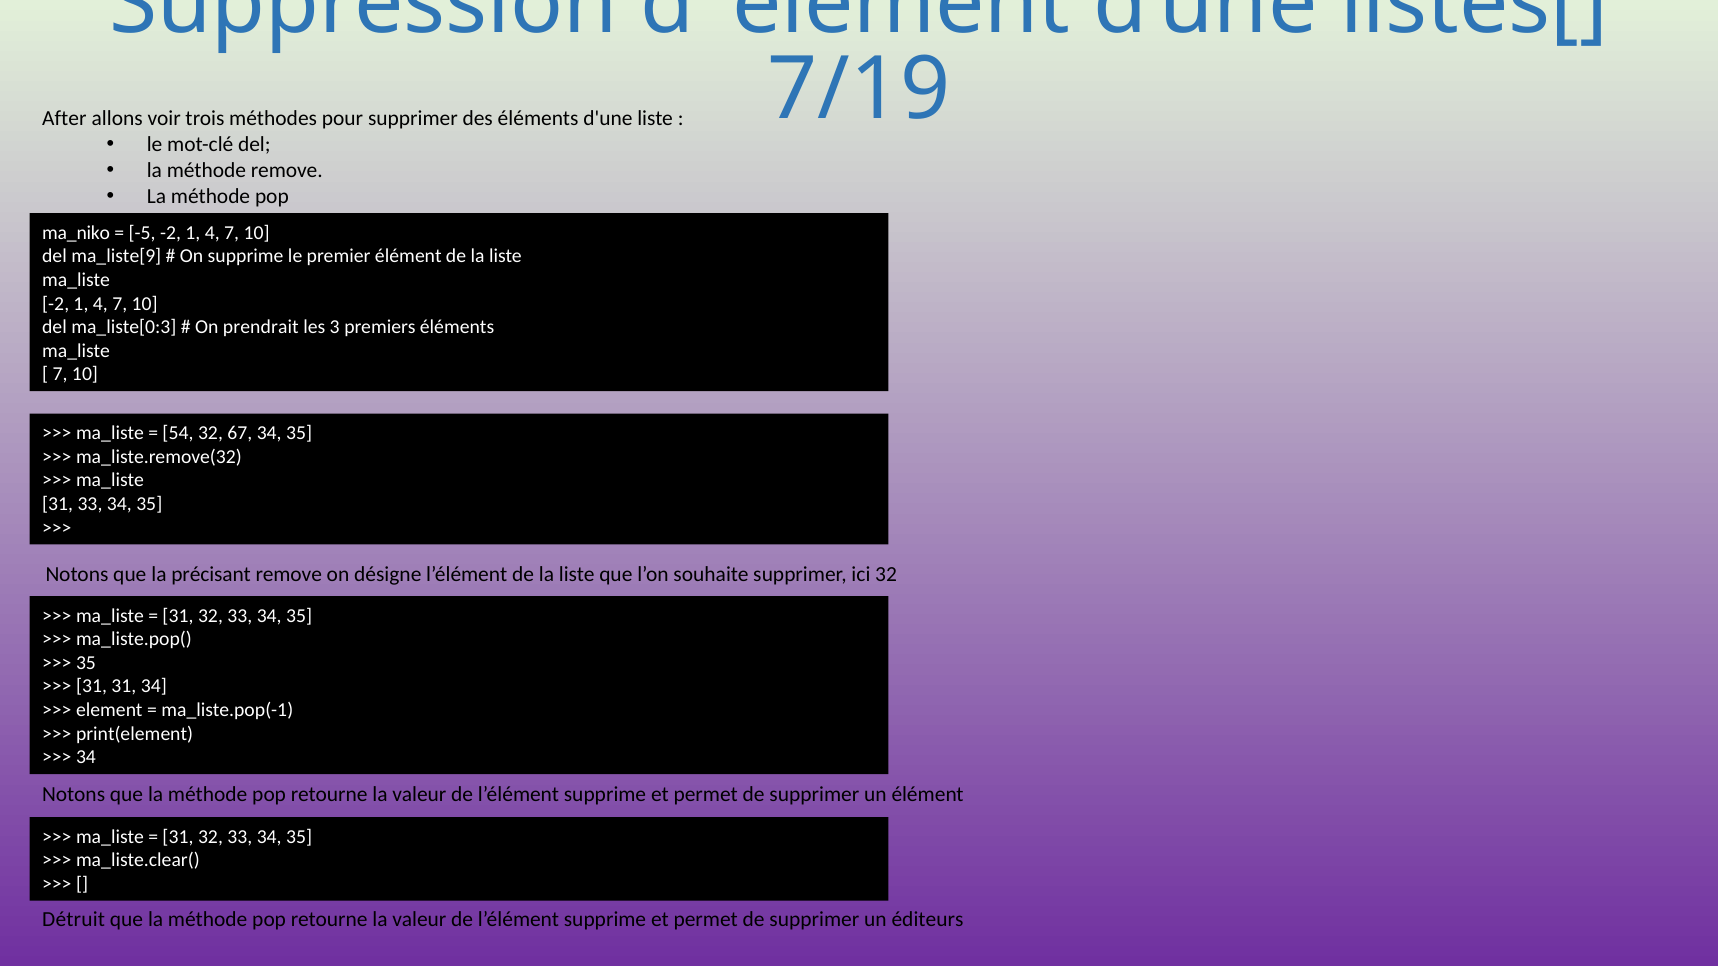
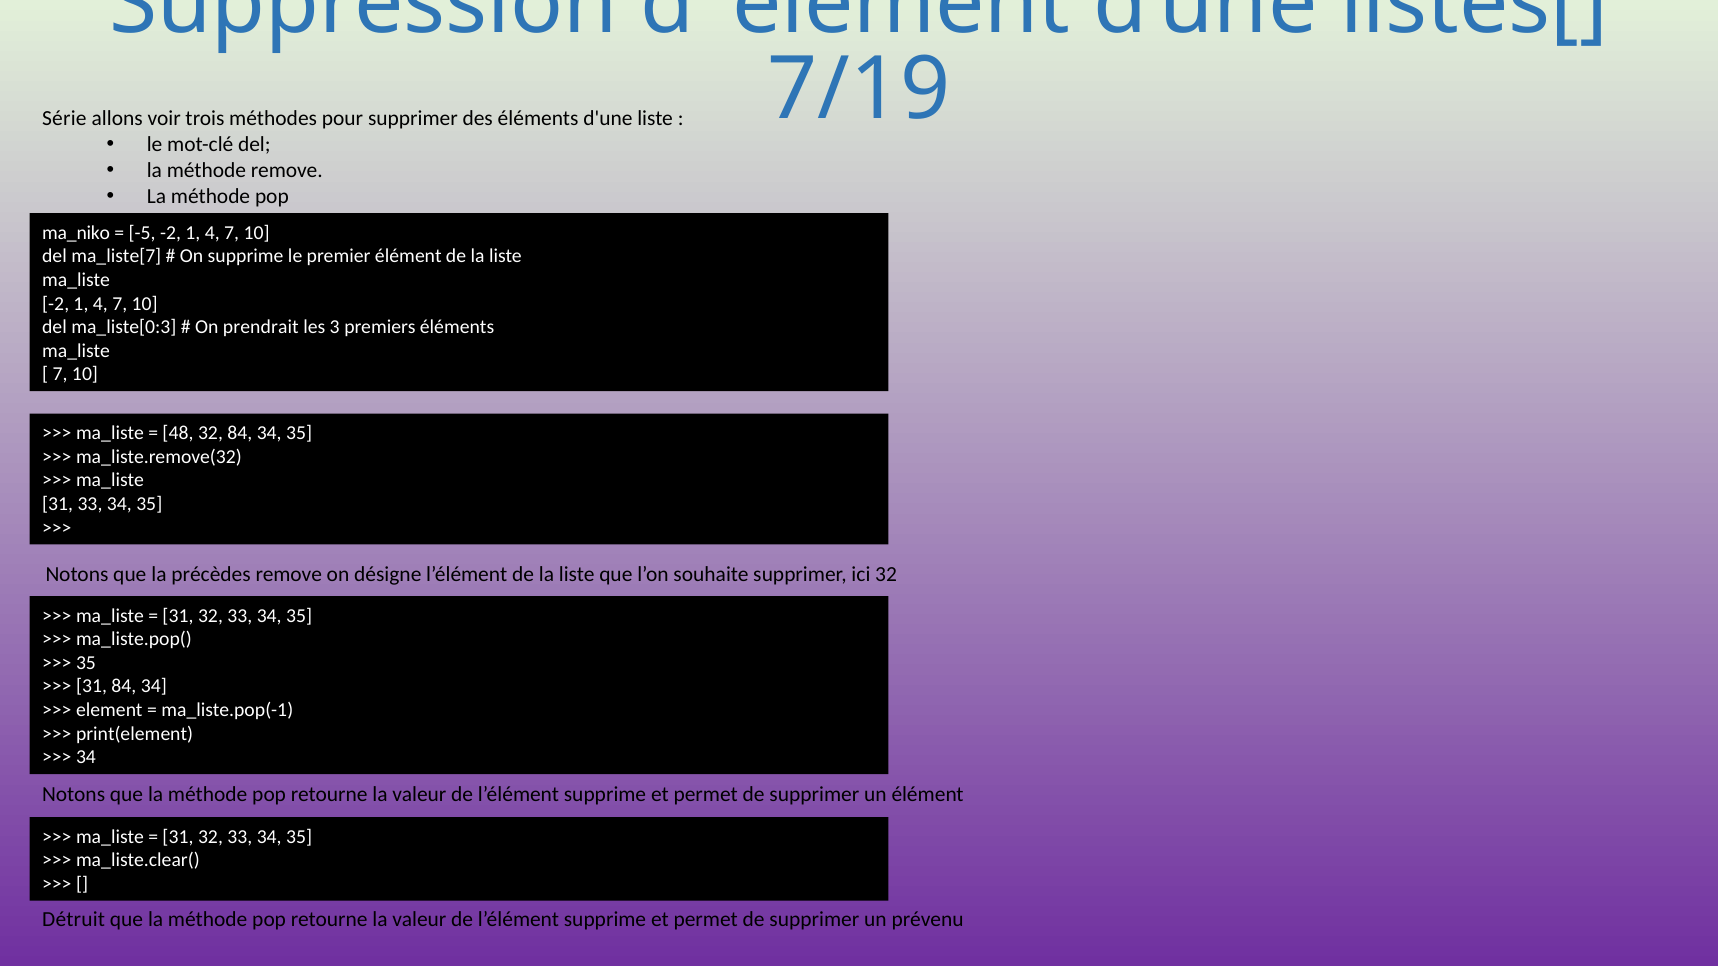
After: After -> Série
ma_liste[9: ma_liste[9 -> ma_liste[7
54: 54 -> 48
32 67: 67 -> 84
précisant: précisant -> précèdes
31 31: 31 -> 84
éditeurs: éditeurs -> prévenu
